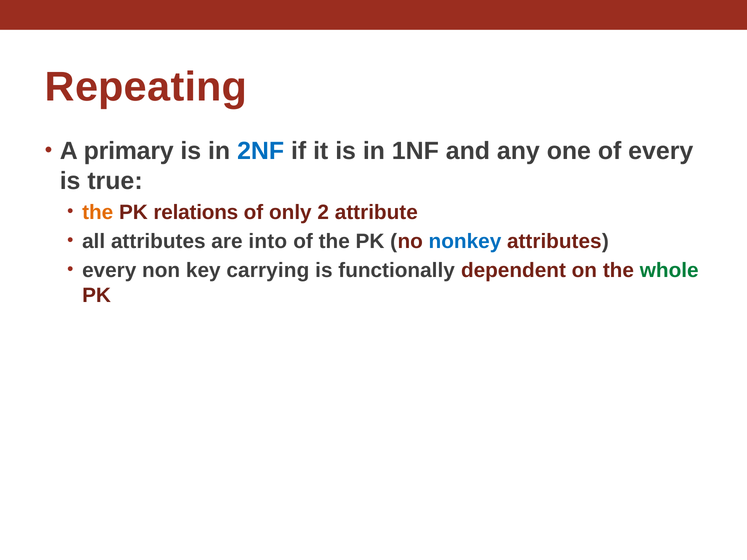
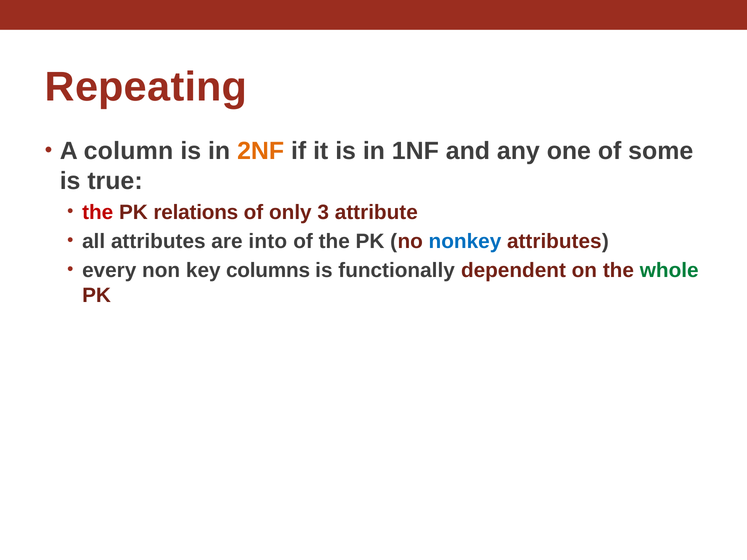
primary: primary -> column
2NF colour: blue -> orange
of every: every -> some
the at (98, 212) colour: orange -> red
2: 2 -> 3
carrying: carrying -> columns
